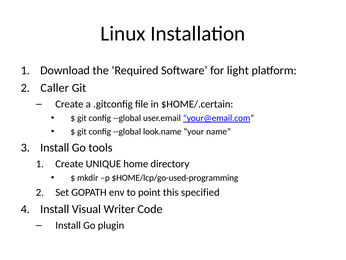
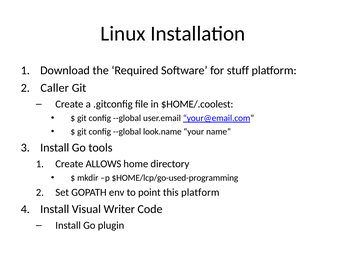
light: light -> stuff
$HOME/.certain: $HOME/.certain -> $HOME/.coolest
UNIQUE: UNIQUE -> ALLOWS
this specified: specified -> platform
